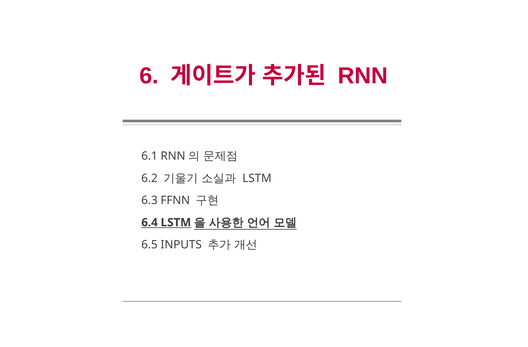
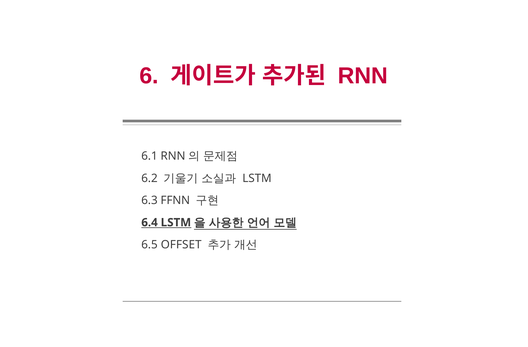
INPUTS: INPUTS -> OFFSET
